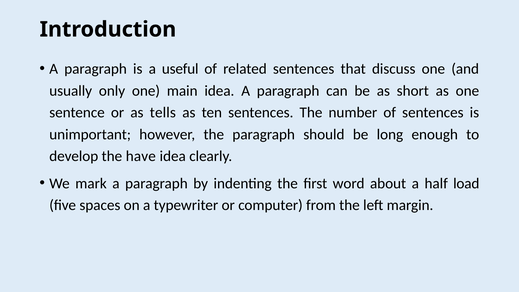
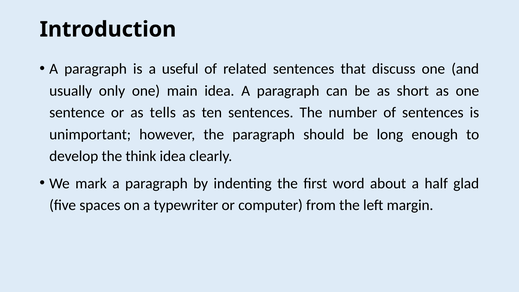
have: have -> think
load: load -> glad
